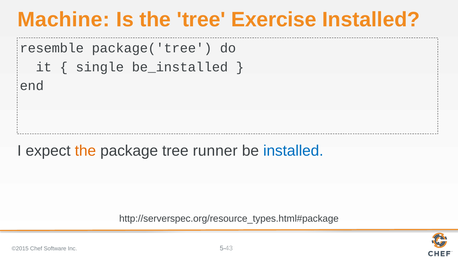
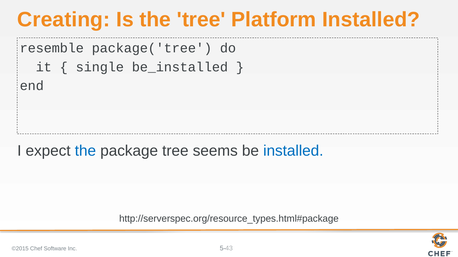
Machine: Machine -> Creating
Exercise: Exercise -> Platform
the at (85, 151) colour: orange -> blue
runner: runner -> seems
